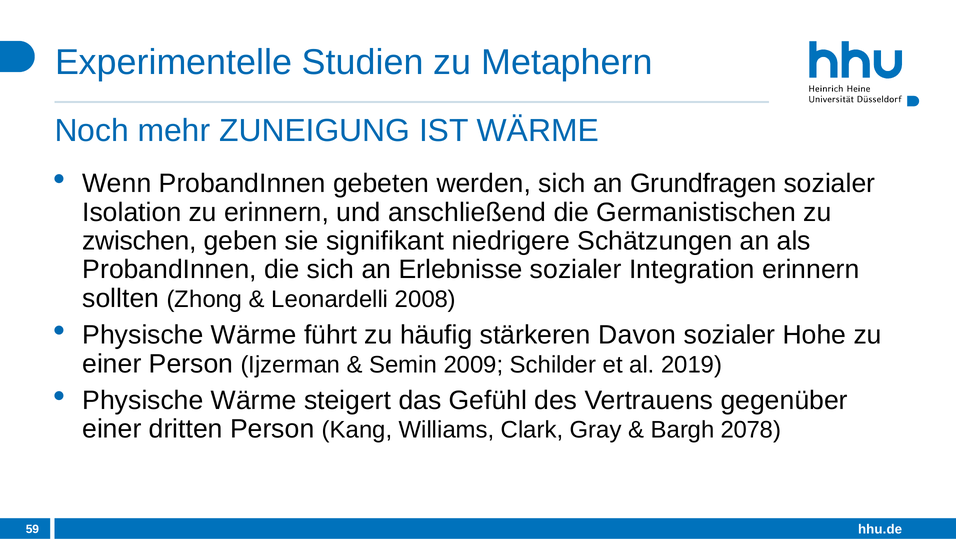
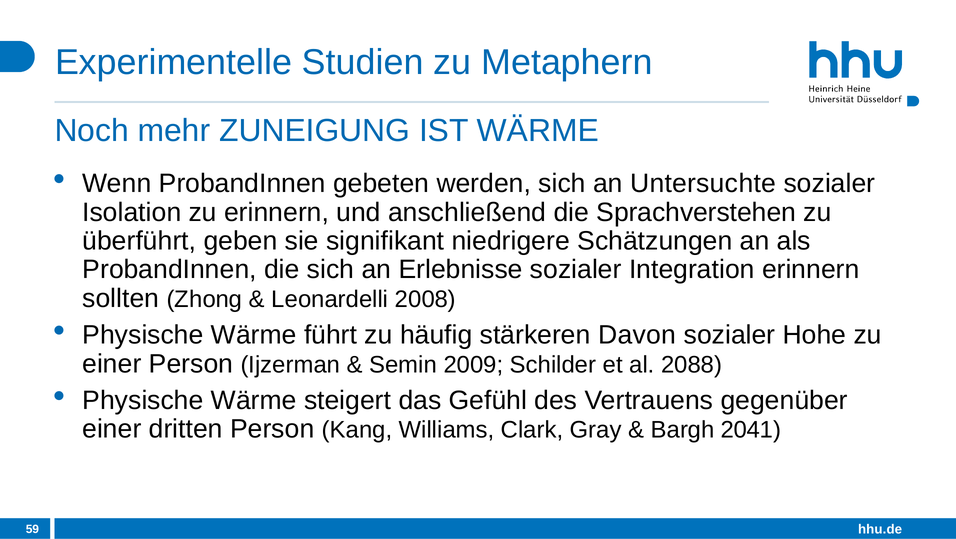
Grundfragen: Grundfragen -> Untersuchte
Germanistischen: Germanistischen -> Sprachverstehen
zwischen: zwischen -> überführt
2019: 2019 -> 2088
2078: 2078 -> 2041
